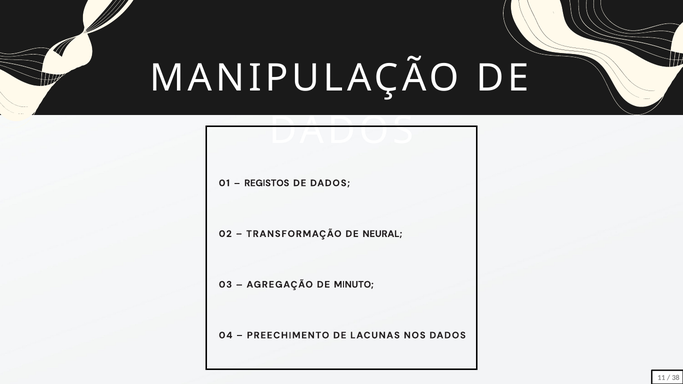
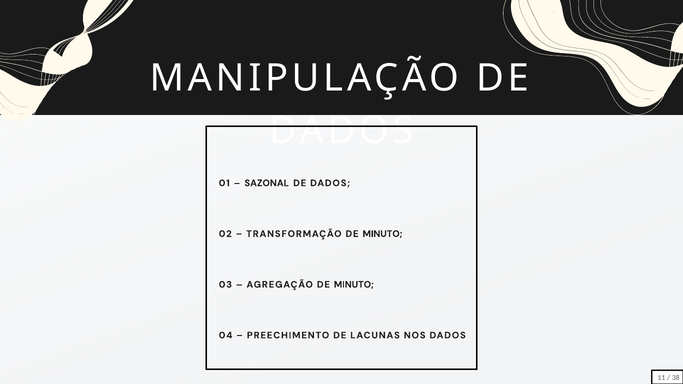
REGISTOS: REGISTOS -> SAZONAL
TRANSFORMAÇÃO DE NEURAL: NEURAL -> MINUTO
